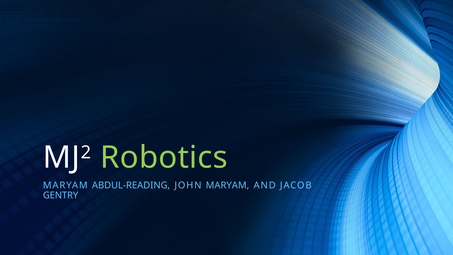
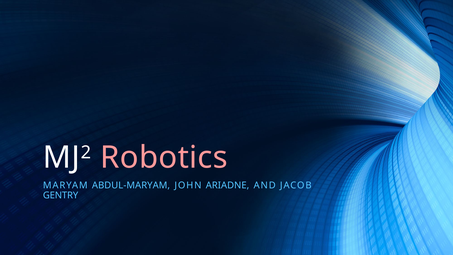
Robotics colour: light green -> pink
ABDUL-READING: ABDUL-READING -> ABDUL-MARYAM
JOHN MARYAM: MARYAM -> ARIADNE
